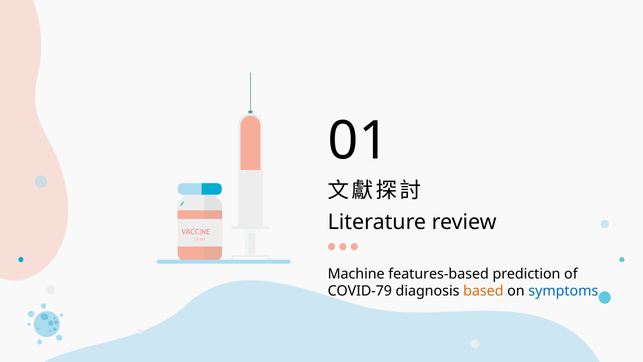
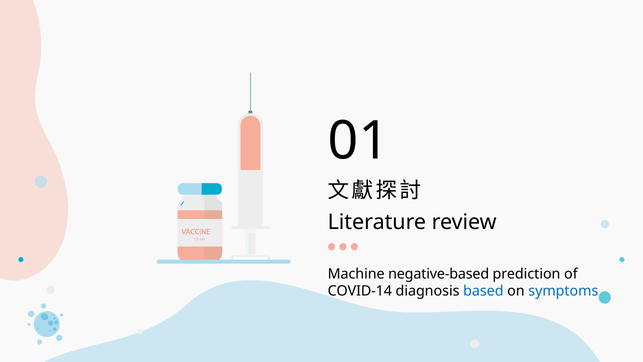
features-based: features-based -> negative-based
COVID-79: COVID-79 -> COVID-14
based colour: orange -> blue
